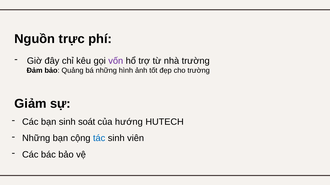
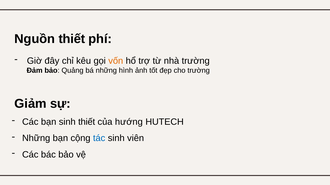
Nguồn trực: trực -> thiết
vốn colour: purple -> orange
sinh soát: soát -> thiết
